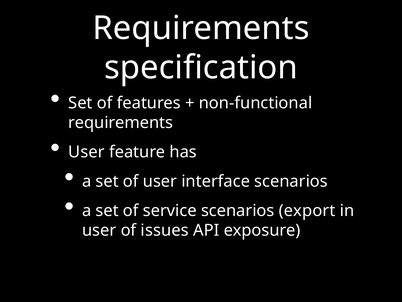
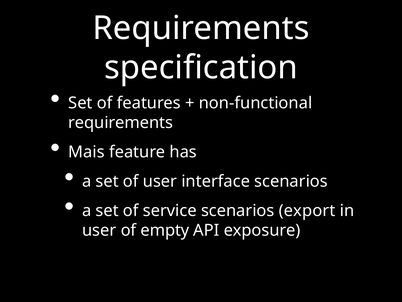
User at (86, 152): User -> Mais
issues: issues -> empty
